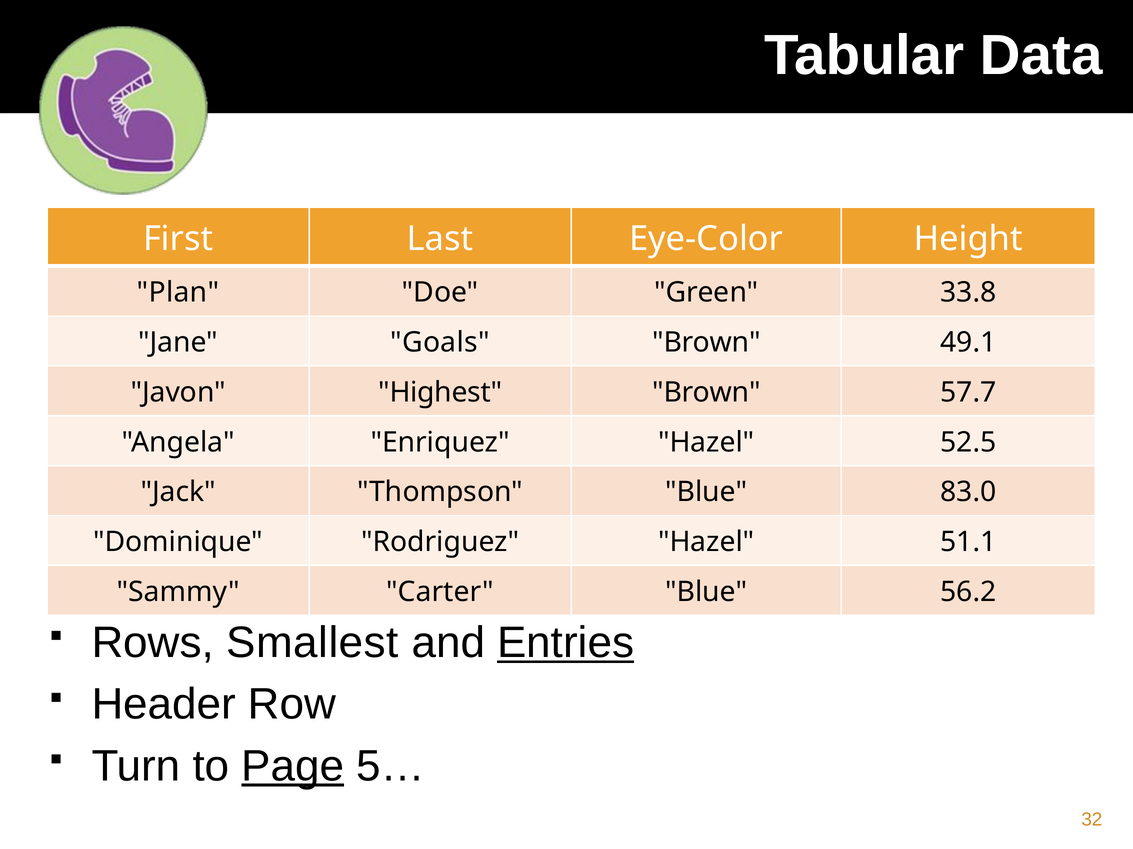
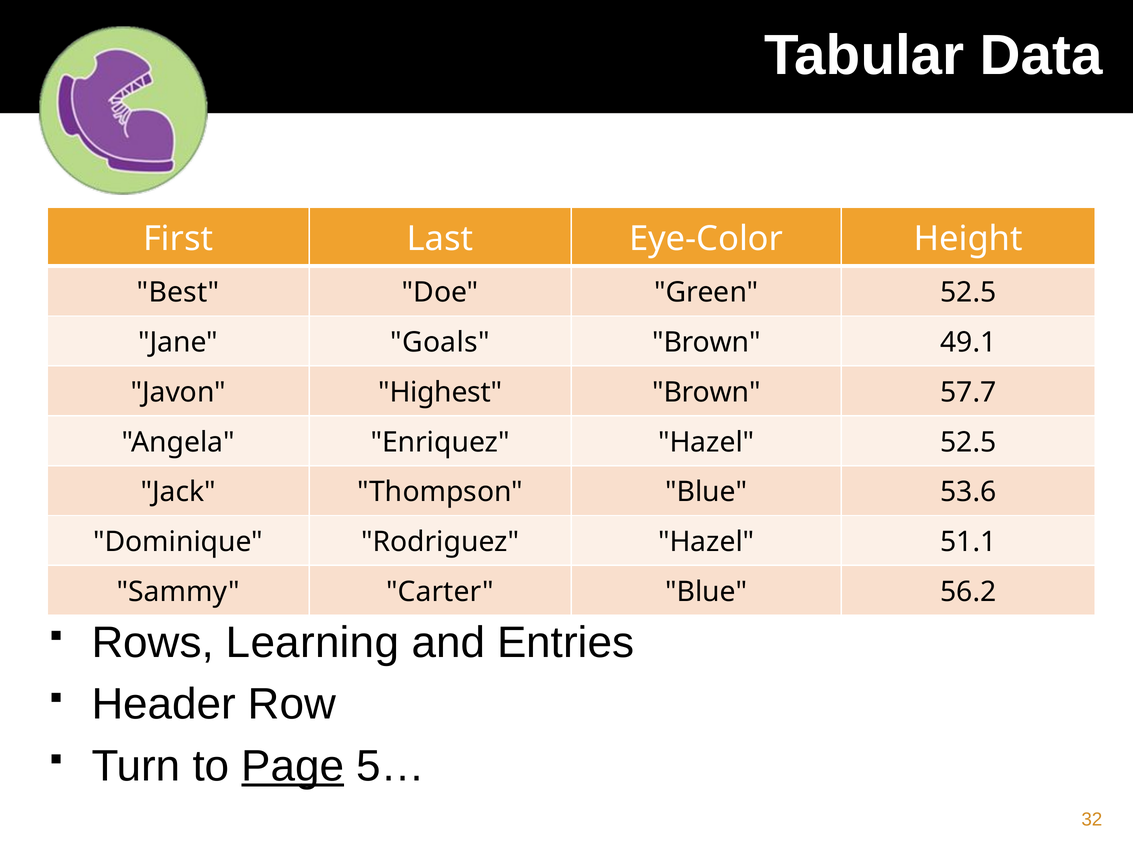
Plan: Plan -> Best
Green 33.8: 33.8 -> 52.5
83.0: 83.0 -> 53.6
Smallest: Smallest -> Learning
Entries underline: present -> none
